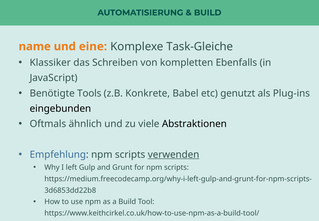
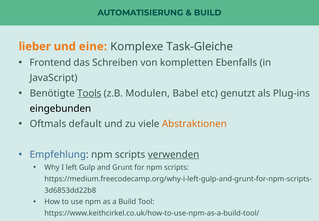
name: name -> lieber
Klassiker: Klassiker -> Frontend
Tools underline: none -> present
Konkrete: Konkrete -> Modulen
ähnlich: ähnlich -> default
Abstraktionen colour: black -> orange
